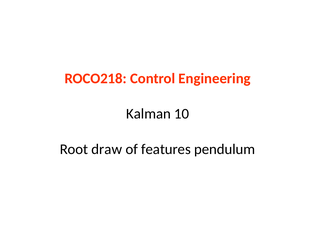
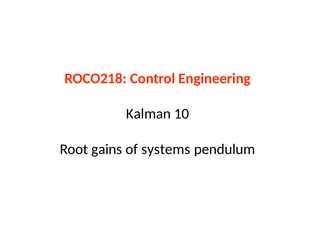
draw: draw -> gains
features: features -> systems
